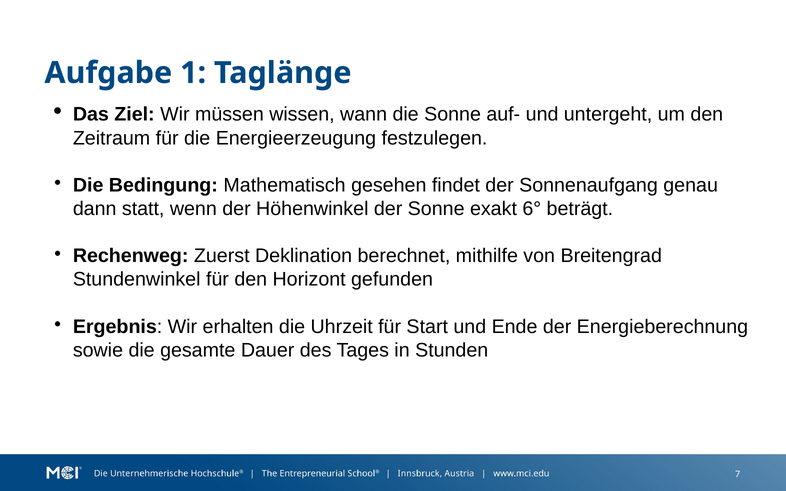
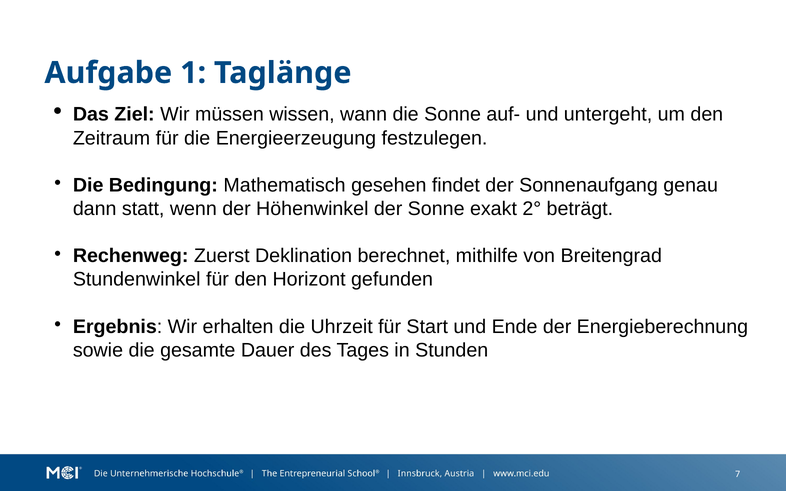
6°: 6° -> 2°
